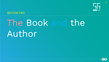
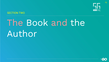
and colour: light blue -> pink
